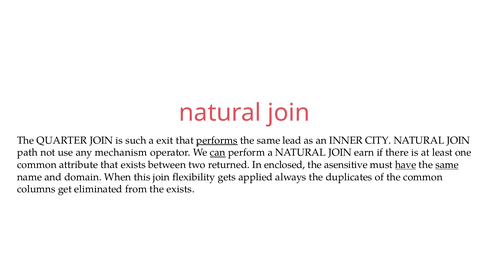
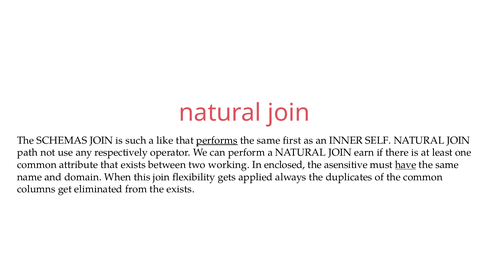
QUARTER: QUARTER -> SCHEMAS
exit: exit -> like
lead: lead -> first
CITY: CITY -> SELF
mechanism: mechanism -> respectively
can underline: present -> none
returned: returned -> working
same at (447, 165) underline: present -> none
